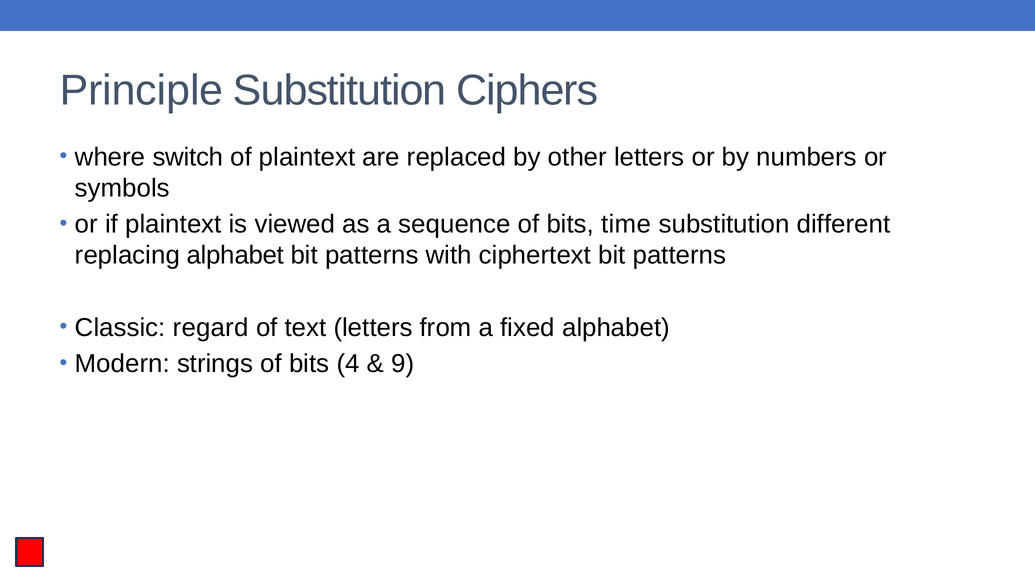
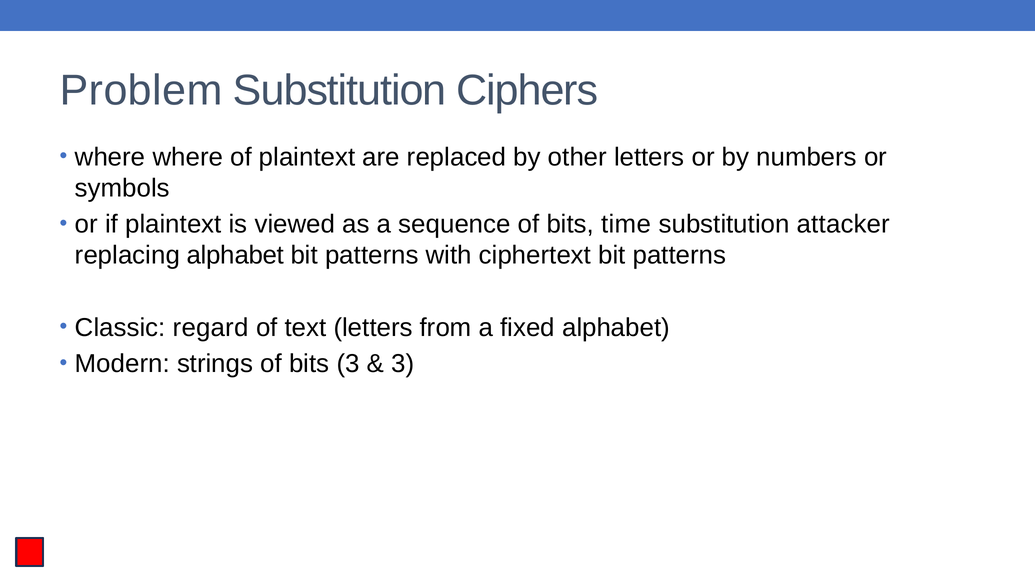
Principle: Principle -> Problem
where switch: switch -> where
different: different -> attacker
bits 4: 4 -> 3
9 at (403, 364): 9 -> 3
